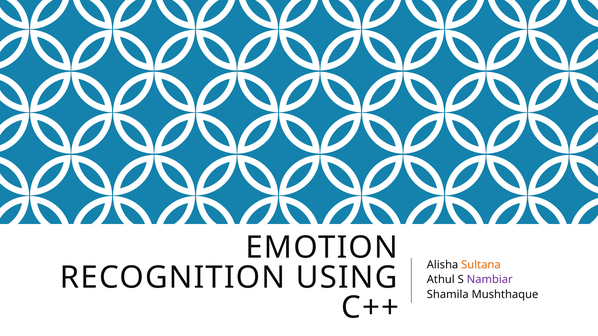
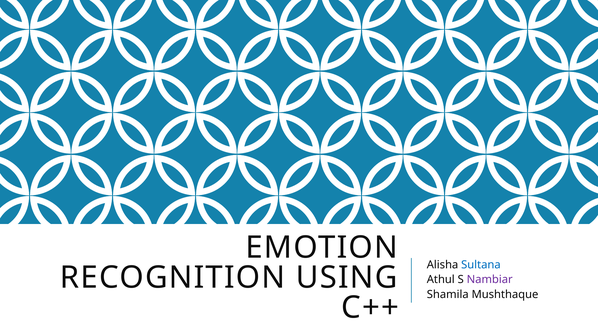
Sultana colour: orange -> blue
